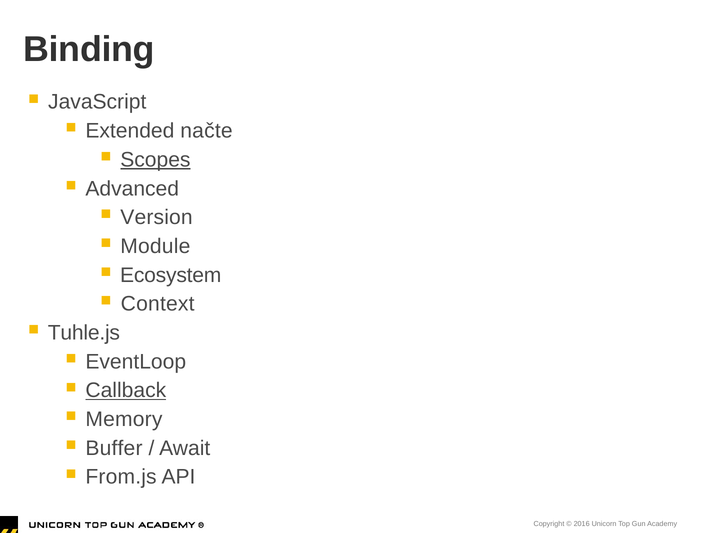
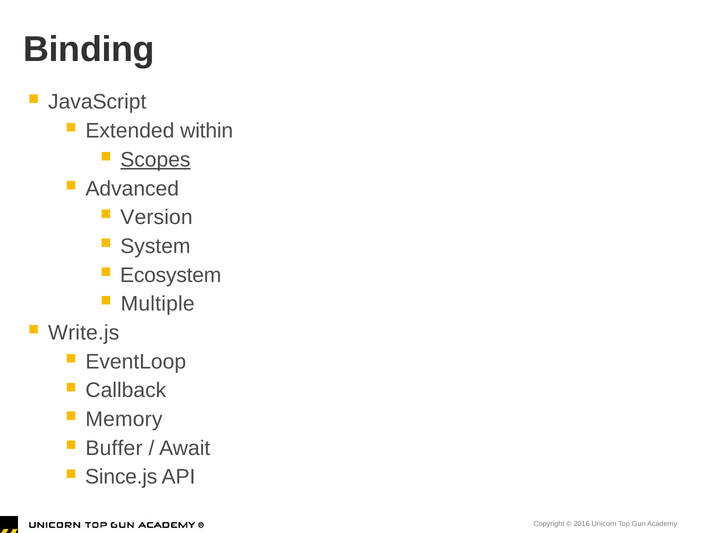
načte: načte -> within
Module: Module -> System
Context: Context -> Multiple
Tuhle.js: Tuhle.js -> Write.js
Callback underline: present -> none
From.js: From.js -> Since.js
